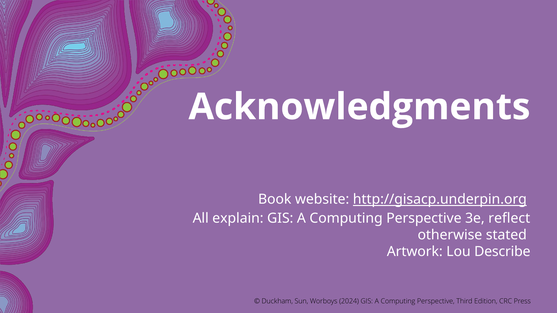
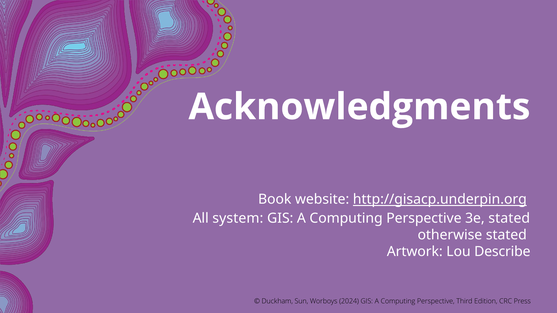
explain: explain -> system
3e reflect: reflect -> stated
